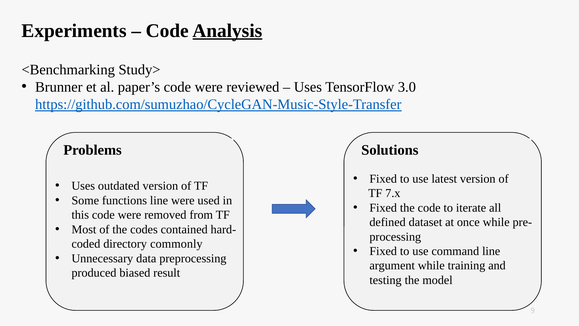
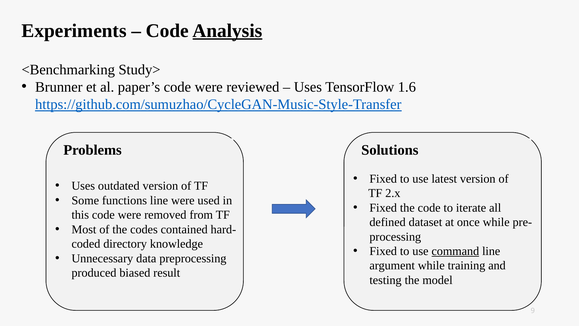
3.0: 3.0 -> 1.6
7.x: 7.x -> 2.x
commonly: commonly -> knowledge
command underline: none -> present
